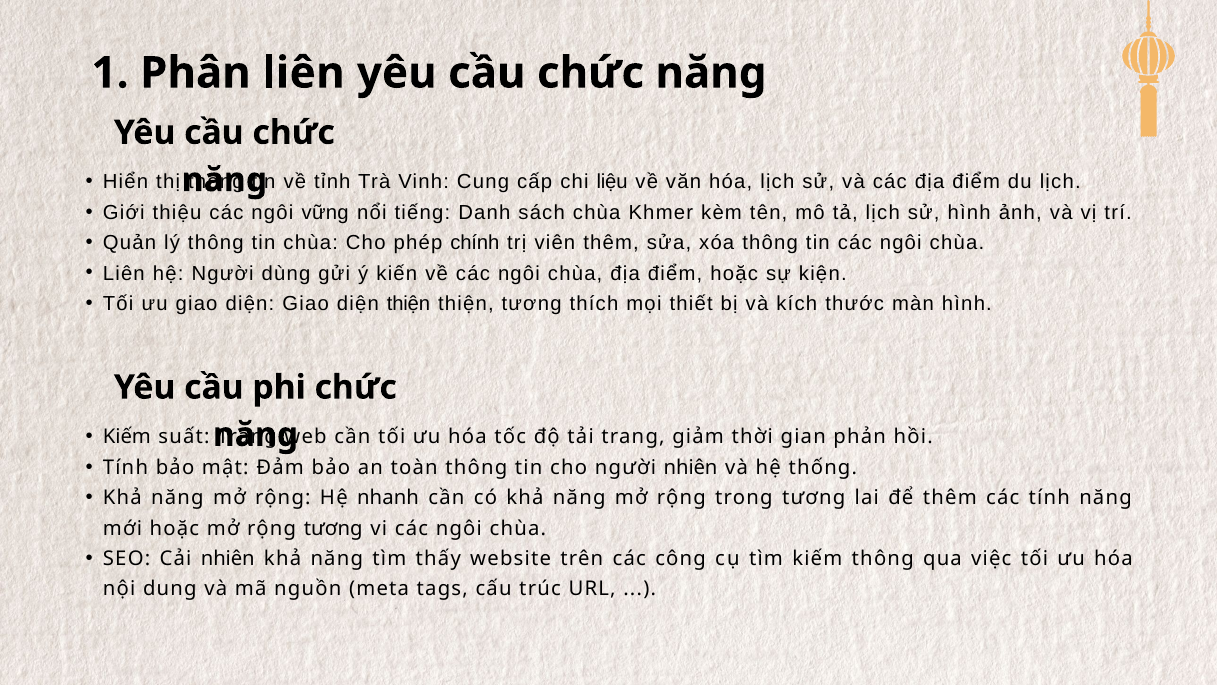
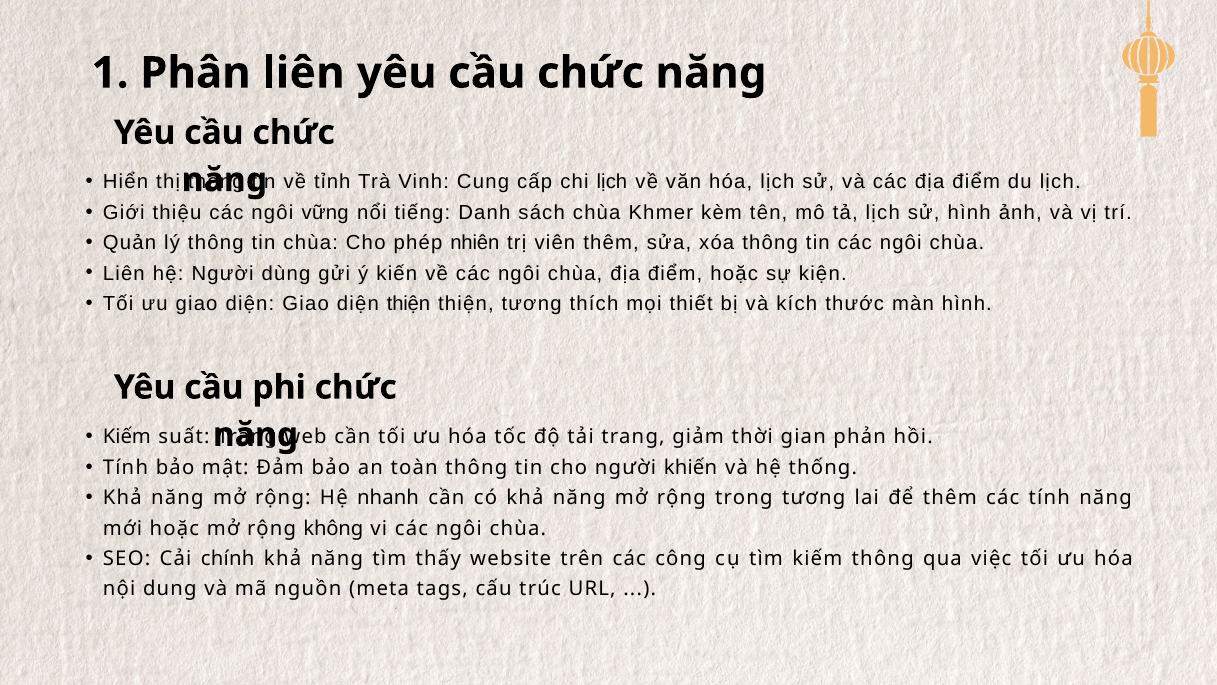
chi liệu: liệu -> lịch
chính: chính -> nhiên
người nhiên: nhiên -> khiến
rộng tương: tương -> không
Cải nhiên: nhiên -> chính
